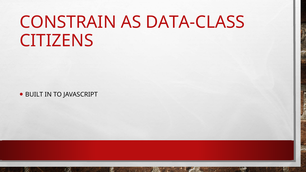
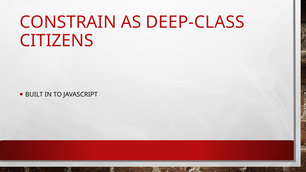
DATA-CLASS: DATA-CLASS -> DEEP-CLASS
